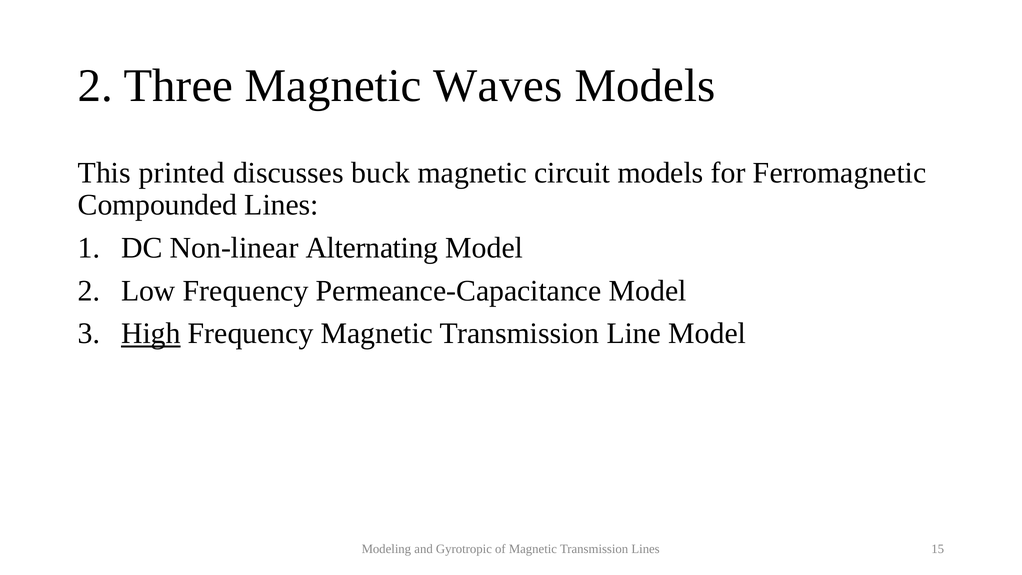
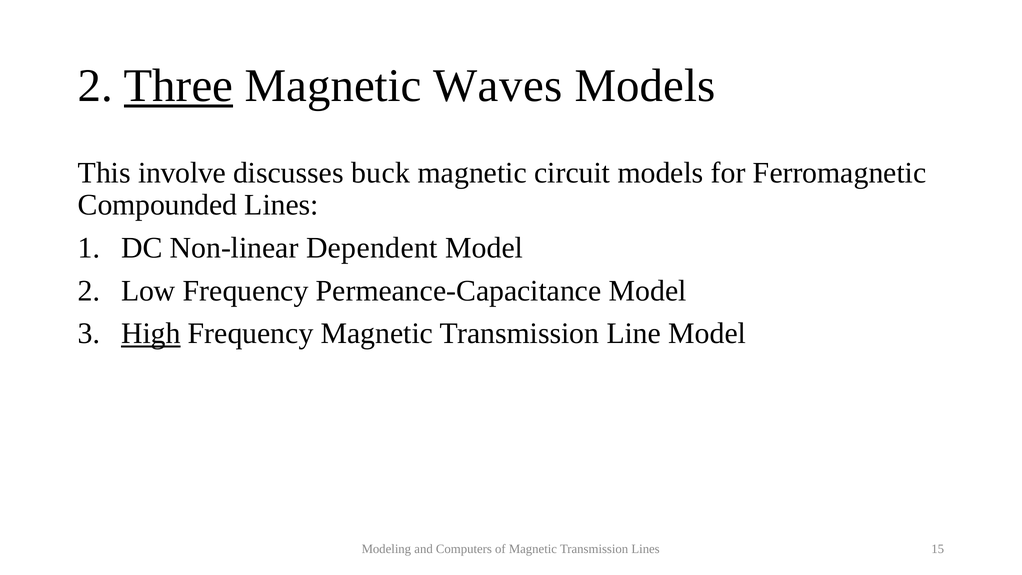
Three underline: none -> present
printed: printed -> involve
Alternating: Alternating -> Dependent
Gyrotropic: Gyrotropic -> Computers
